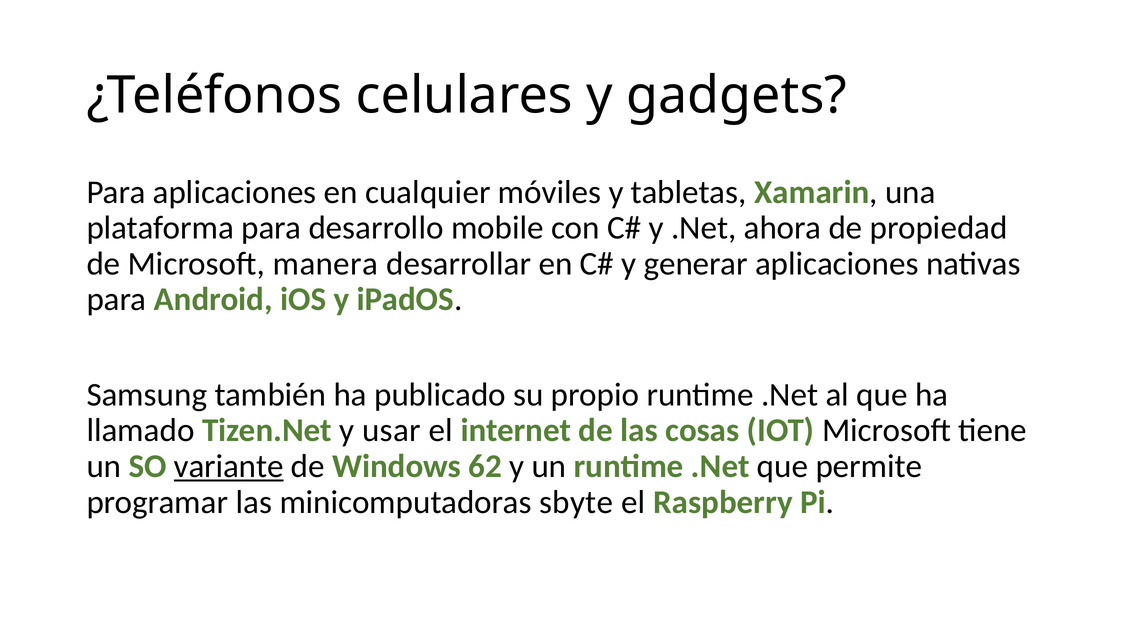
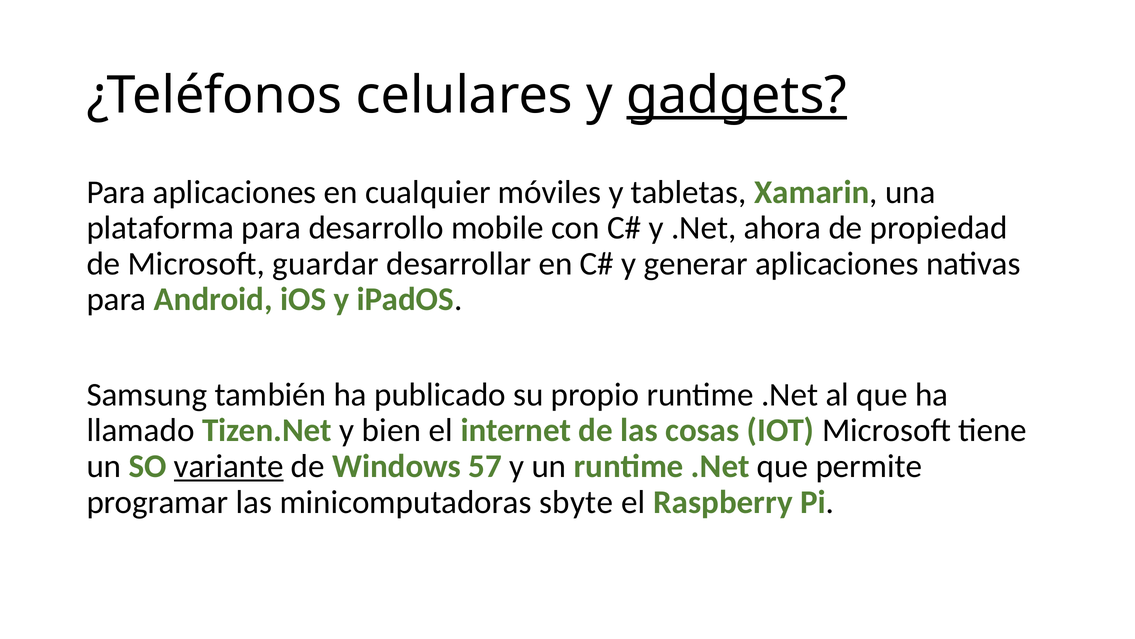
gadgets underline: none -> present
manera: manera -> guardar
usar: usar -> bien
62: 62 -> 57
